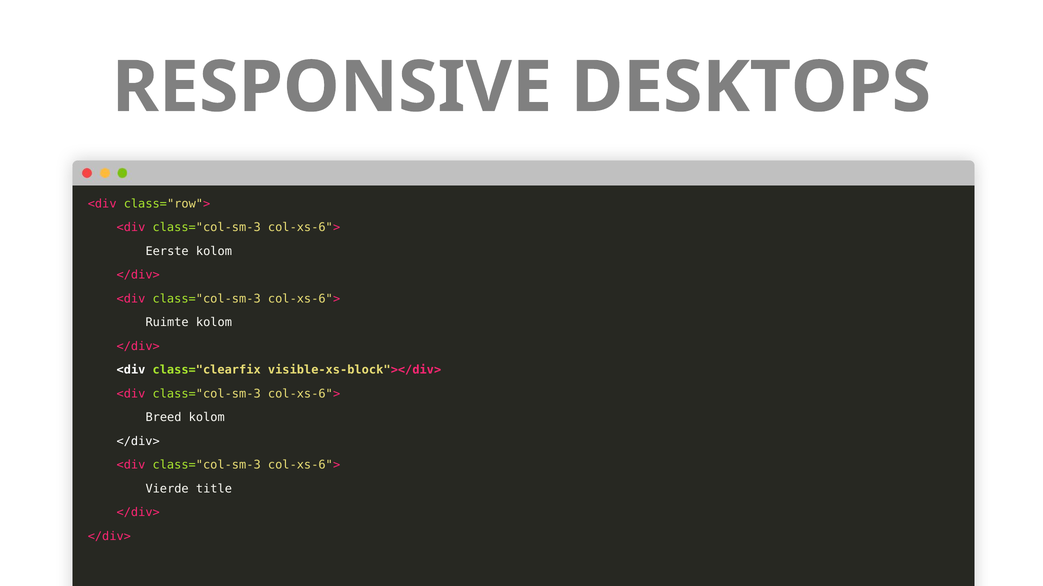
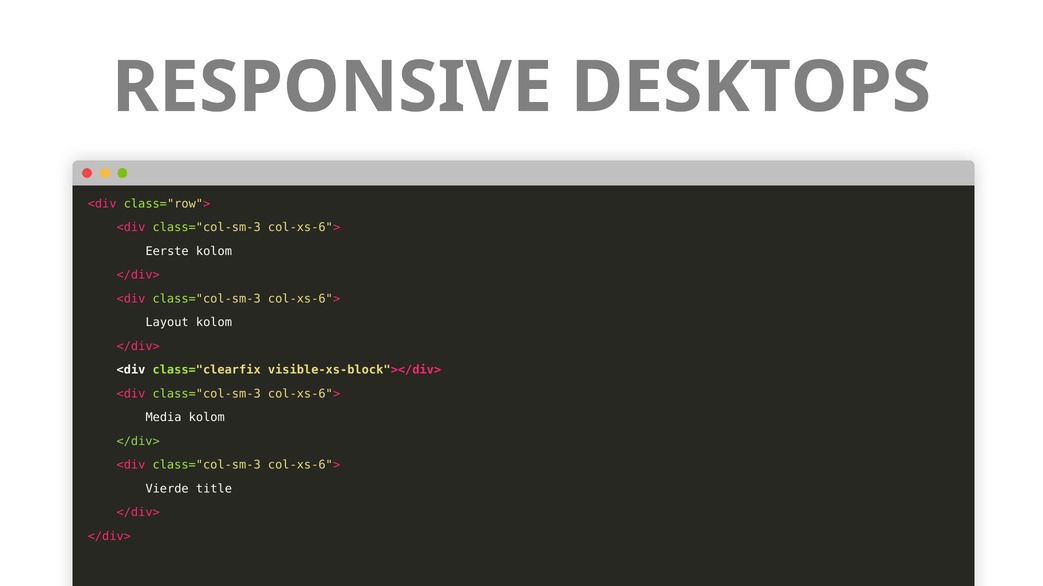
Ruimte: Ruimte -> Layout
Breed: Breed -> Media
</div> at (138, 442) colour: white -> light green
